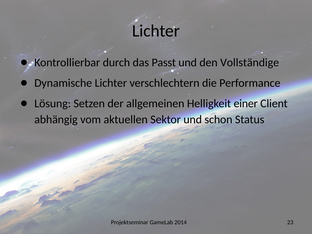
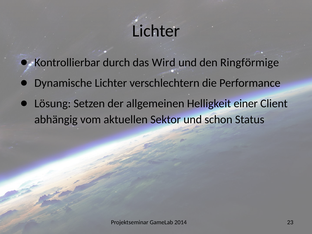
Passt: Passt -> Wird
Vollständige: Vollständige -> Ringförmige
